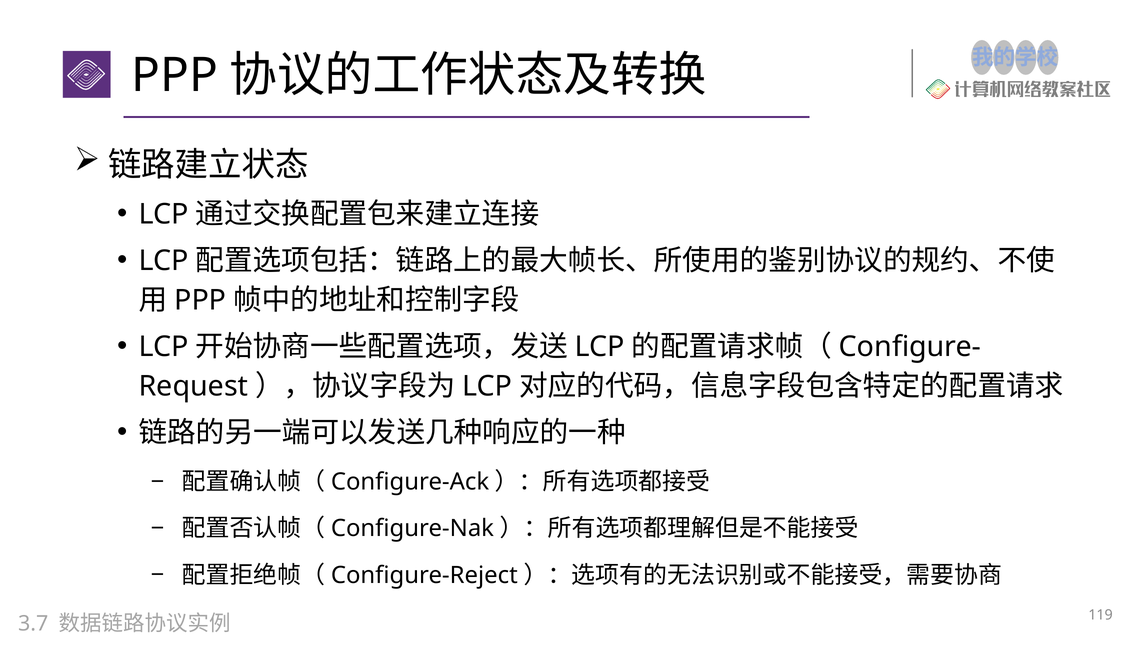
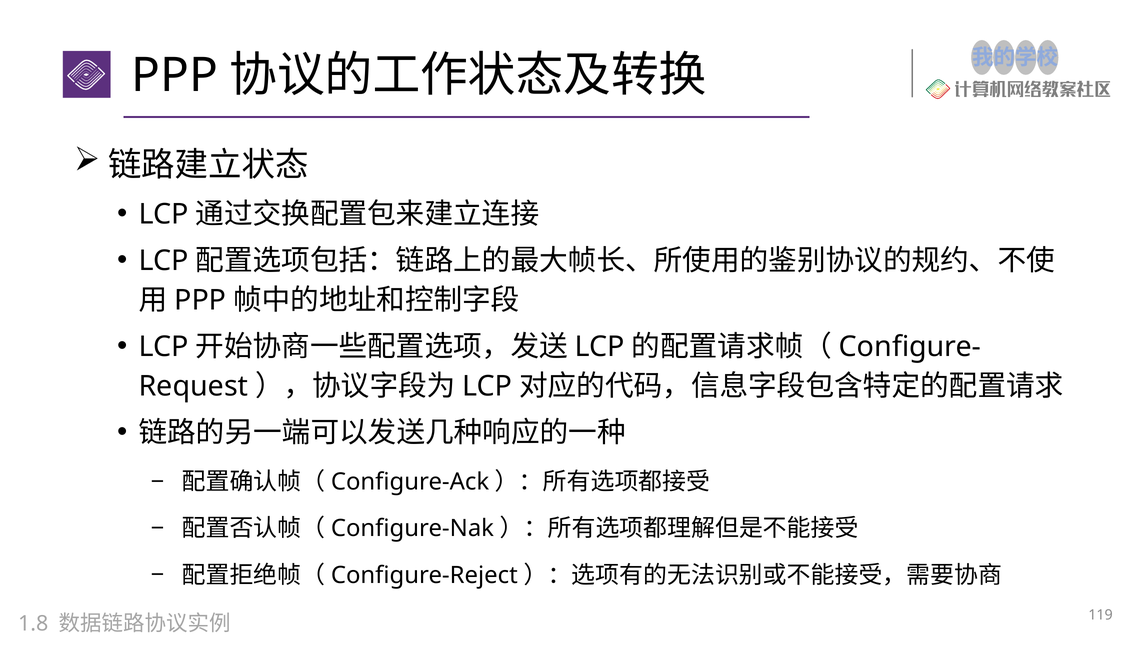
3.7: 3.7 -> 1.8
